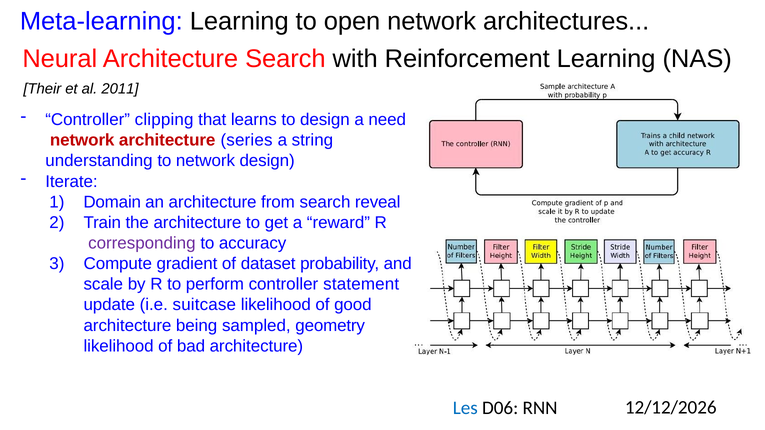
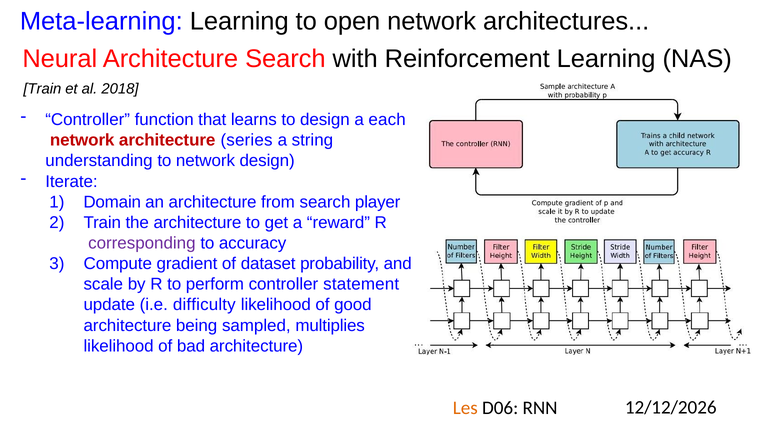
Their at (42, 89): Their -> Train
2011: 2011 -> 2018
clipping: clipping -> function
need: need -> each
reveal: reveal -> player
suitcase: suitcase -> difficulty
geometry: geometry -> multiplies
Les colour: blue -> orange
